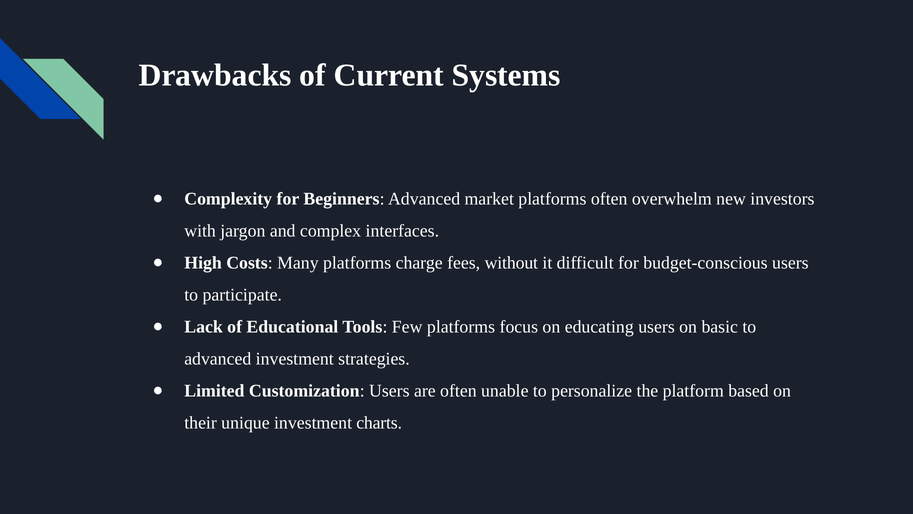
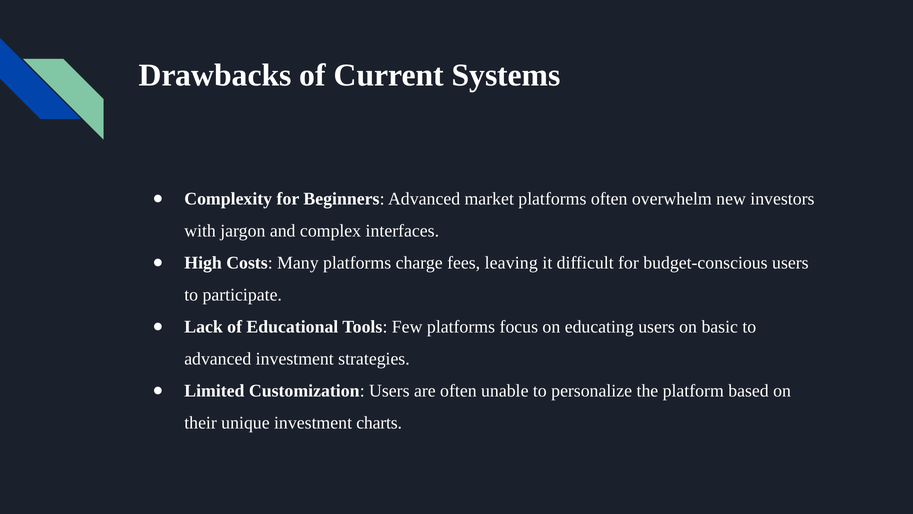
without: without -> leaving
